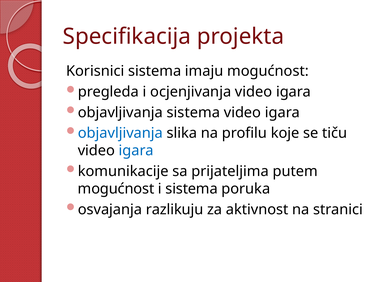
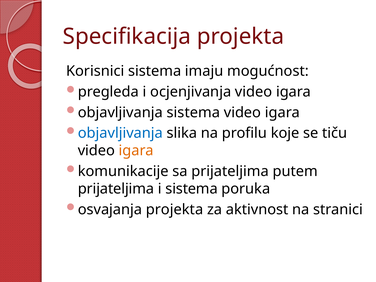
igara at (136, 151) colour: blue -> orange
mogućnost at (116, 189): mogućnost -> prijateljima
osvajanja razlikuju: razlikuju -> projekta
